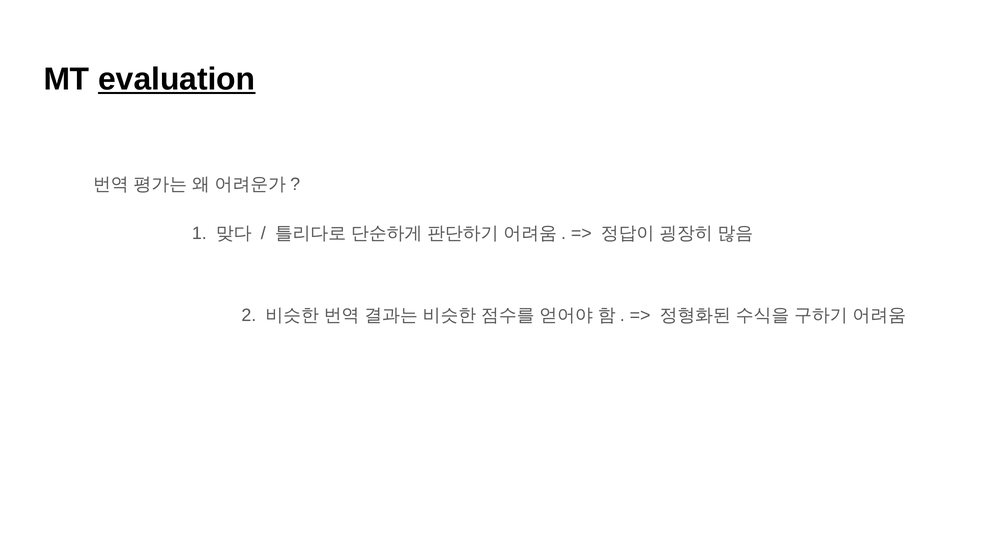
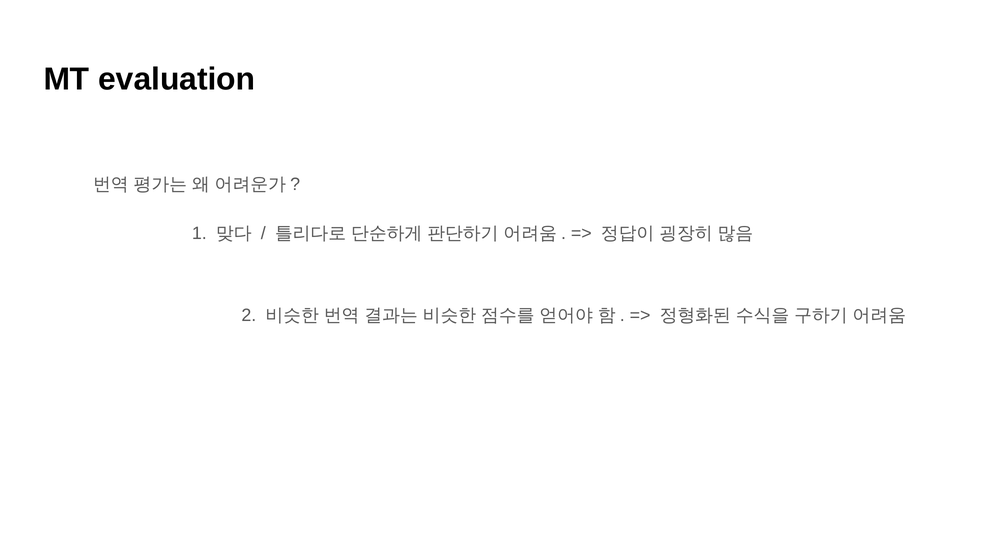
evaluation underline: present -> none
